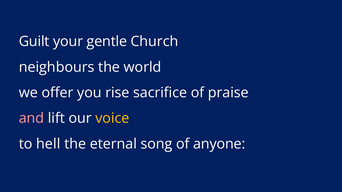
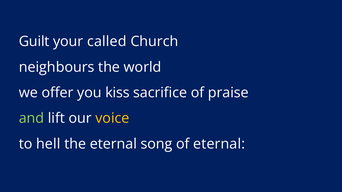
gentle: gentle -> called
rise: rise -> kiss
and colour: pink -> light green
of anyone: anyone -> eternal
